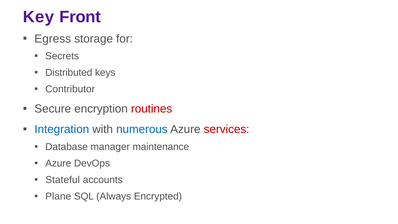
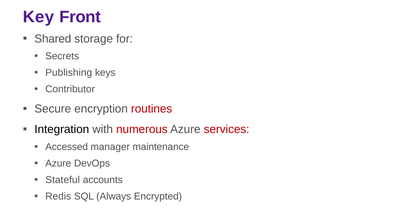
Egress: Egress -> Shared
Distributed: Distributed -> Publishing
Integration colour: blue -> black
numerous colour: blue -> red
Database: Database -> Accessed
Plane: Plane -> Redis
